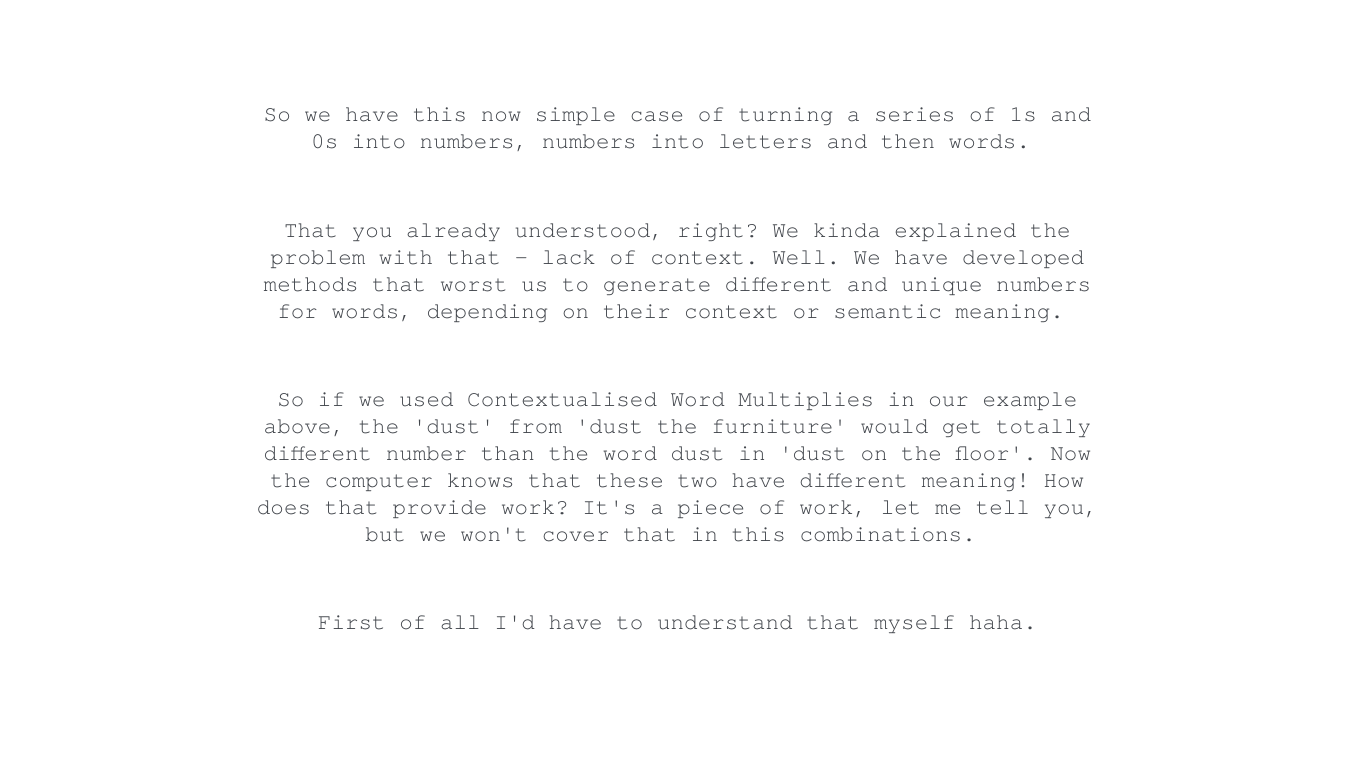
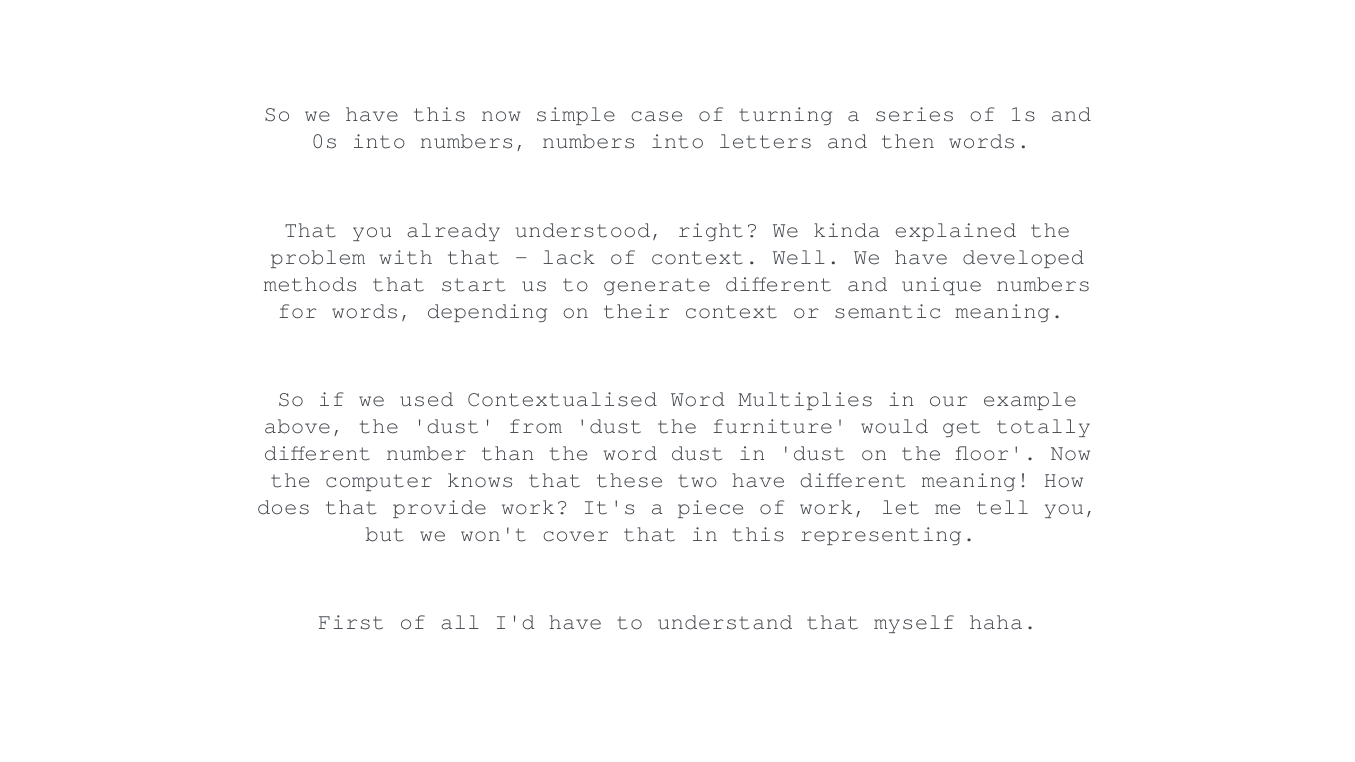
worst: worst -> start
combinations: combinations -> representing
